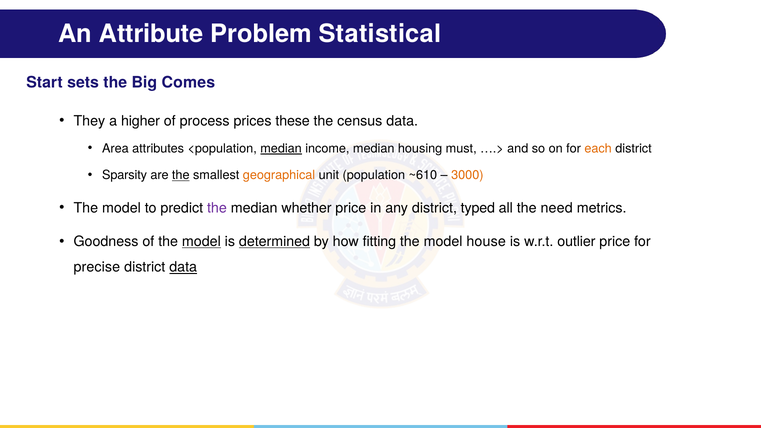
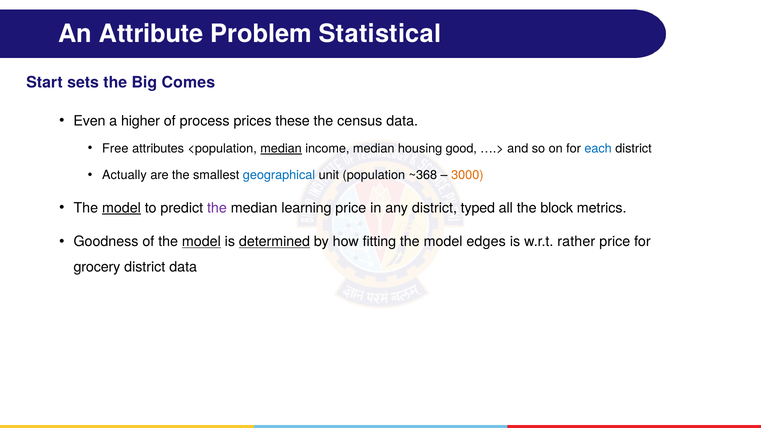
They: They -> Even
Area: Area -> Free
must: must -> good
each colour: orange -> blue
Sparsity: Sparsity -> Actually
the at (181, 175) underline: present -> none
geographical colour: orange -> blue
~610: ~610 -> ~368
model at (121, 208) underline: none -> present
whether: whether -> learning
need: need -> block
house: house -> edges
outlier: outlier -> rather
precise: precise -> grocery
data at (183, 267) underline: present -> none
